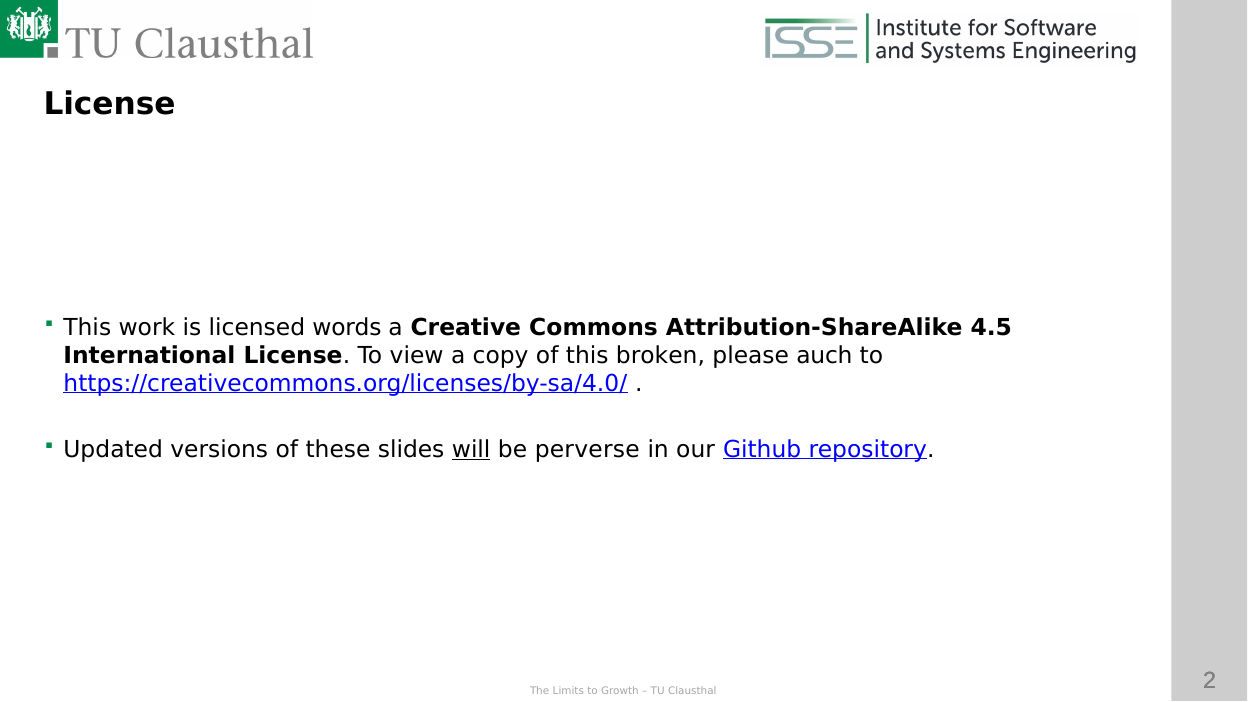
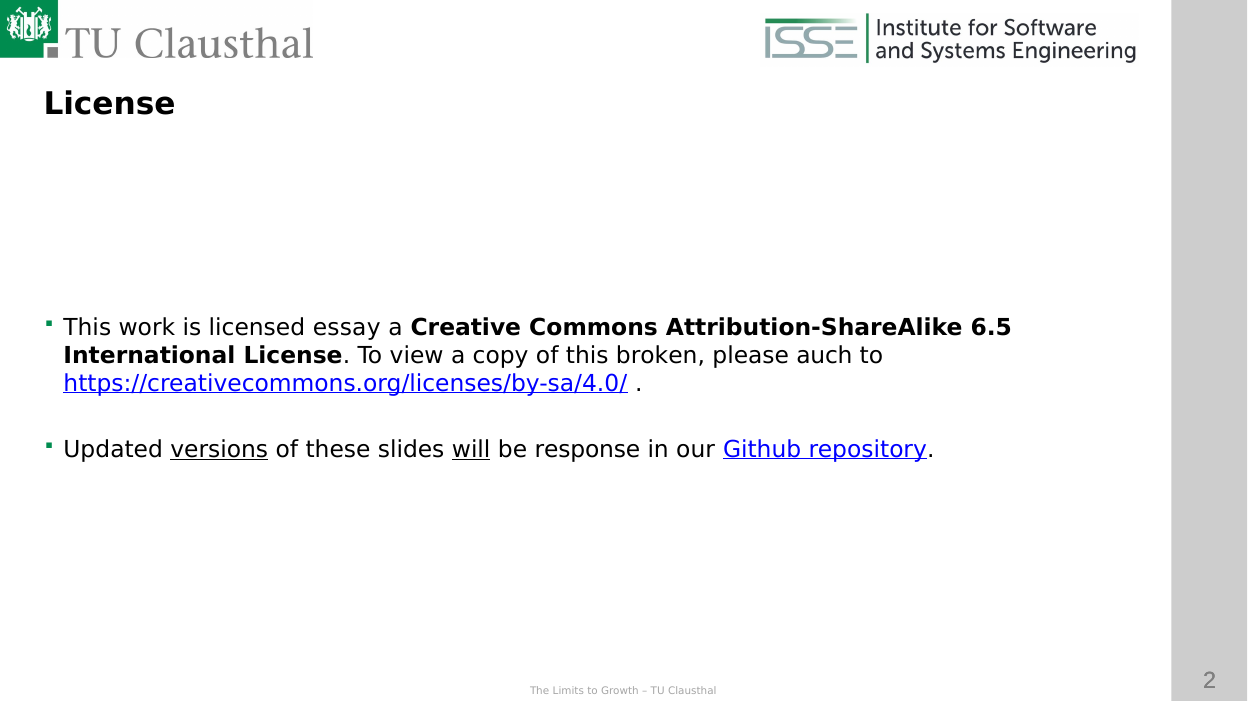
words: words -> essay
4.5: 4.5 -> 6.5
versions underline: none -> present
perverse: perverse -> response
